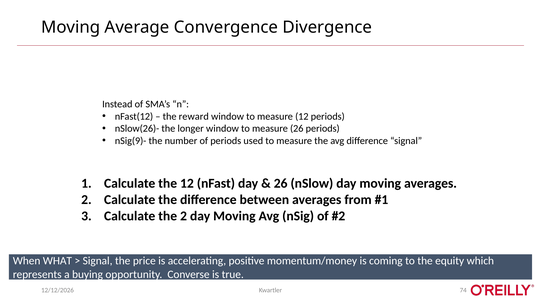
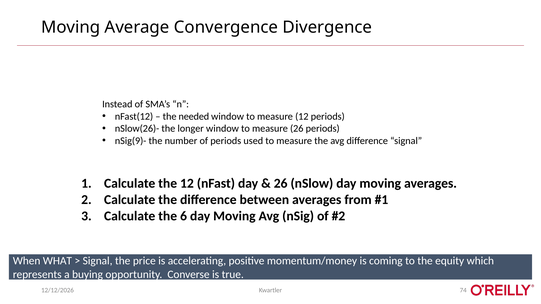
reward: reward -> needed
the 2: 2 -> 6
